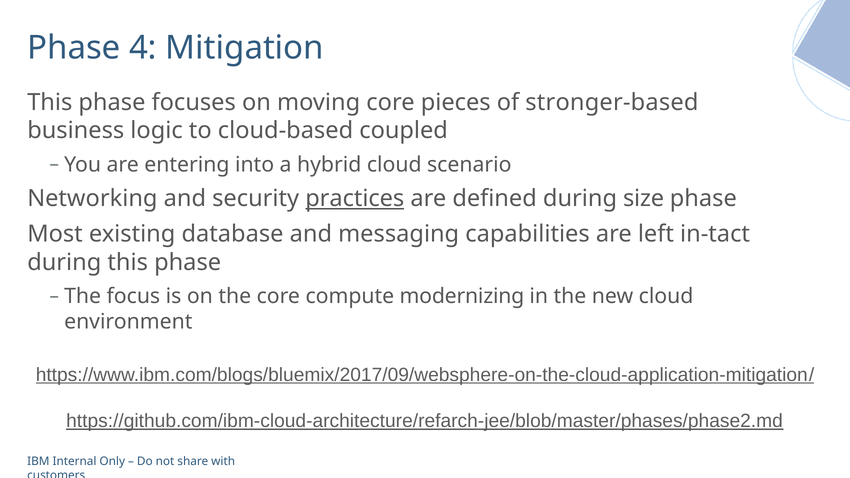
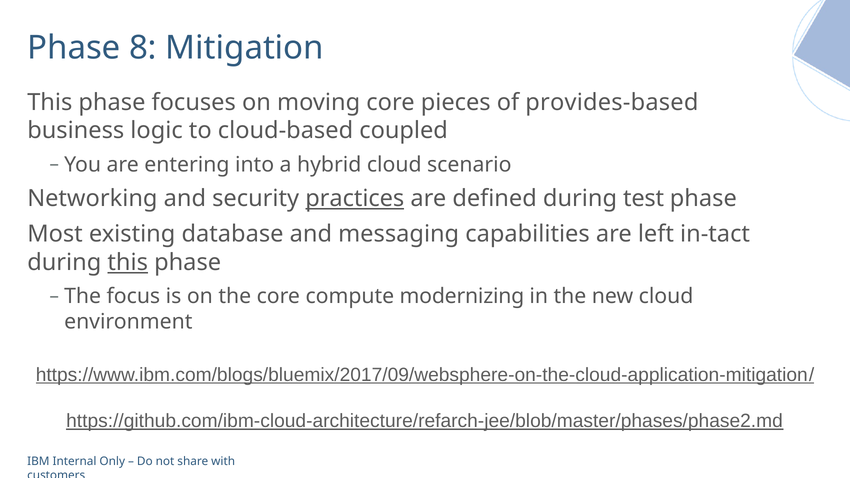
4: 4 -> 8
stronger-based: stronger-based -> provides-based
size: size -> test
this at (128, 262) underline: none -> present
